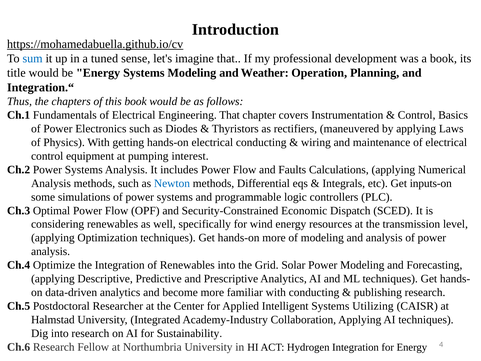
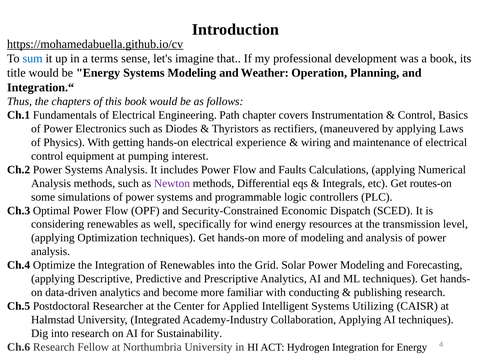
tuned: tuned -> terms
Engineering That: That -> Path
electrical conducting: conducting -> experience
Newton colour: blue -> purple
inputs-on: inputs-on -> routes-on
